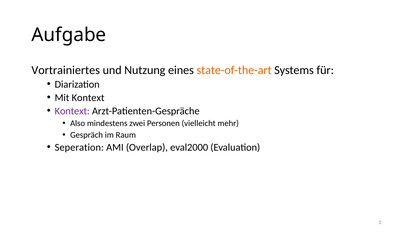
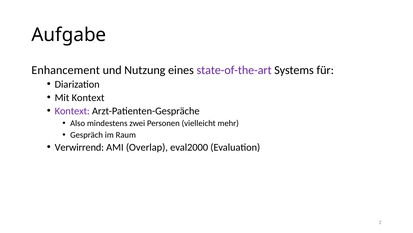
Vortrainiertes: Vortrainiertes -> Enhancement
state-of-the-art colour: orange -> purple
Seperation: Seperation -> Verwirrend
